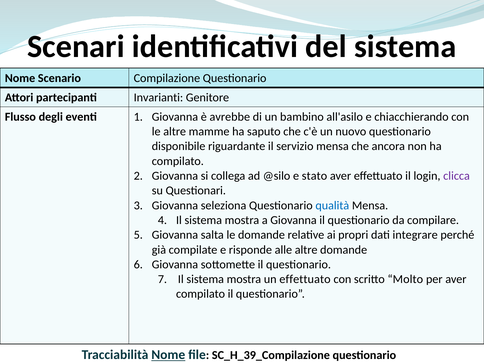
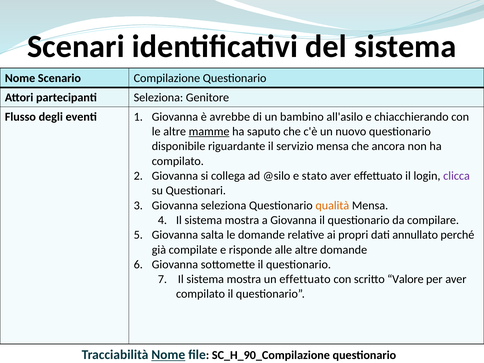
partecipanti Invarianti: Invarianti -> Seleziona
mamme underline: none -> present
qualità colour: blue -> orange
integrare: integrare -> annullato
Molto: Molto -> Valore
SC_H_39_Compilazione: SC_H_39_Compilazione -> SC_H_90_Compilazione
